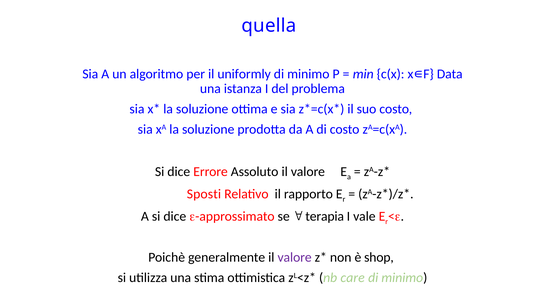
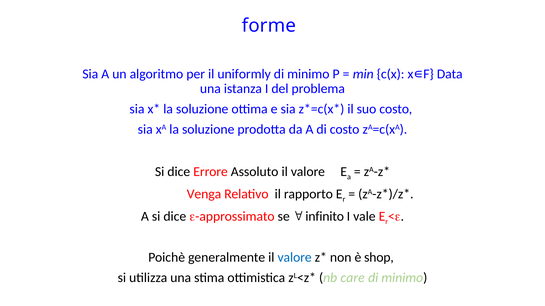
quella: quella -> forme
Sposti: Sposti -> Venga
terapia: terapia -> infinito
valore at (295, 258) colour: purple -> blue
